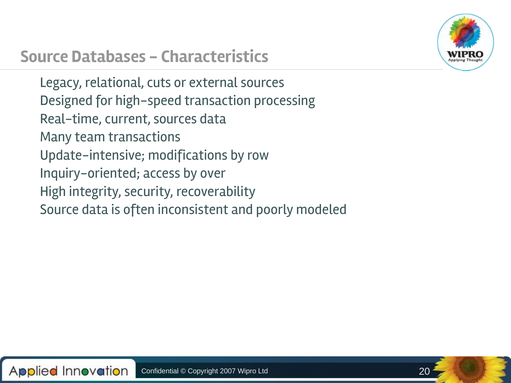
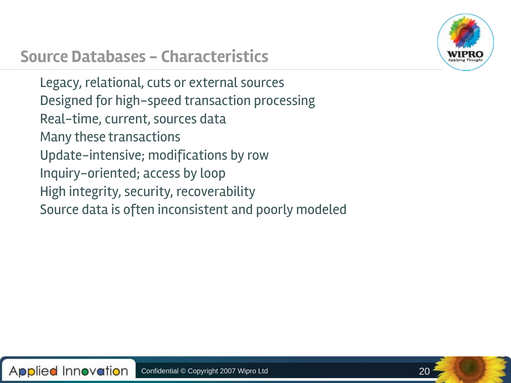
team: team -> these
over: over -> loop
